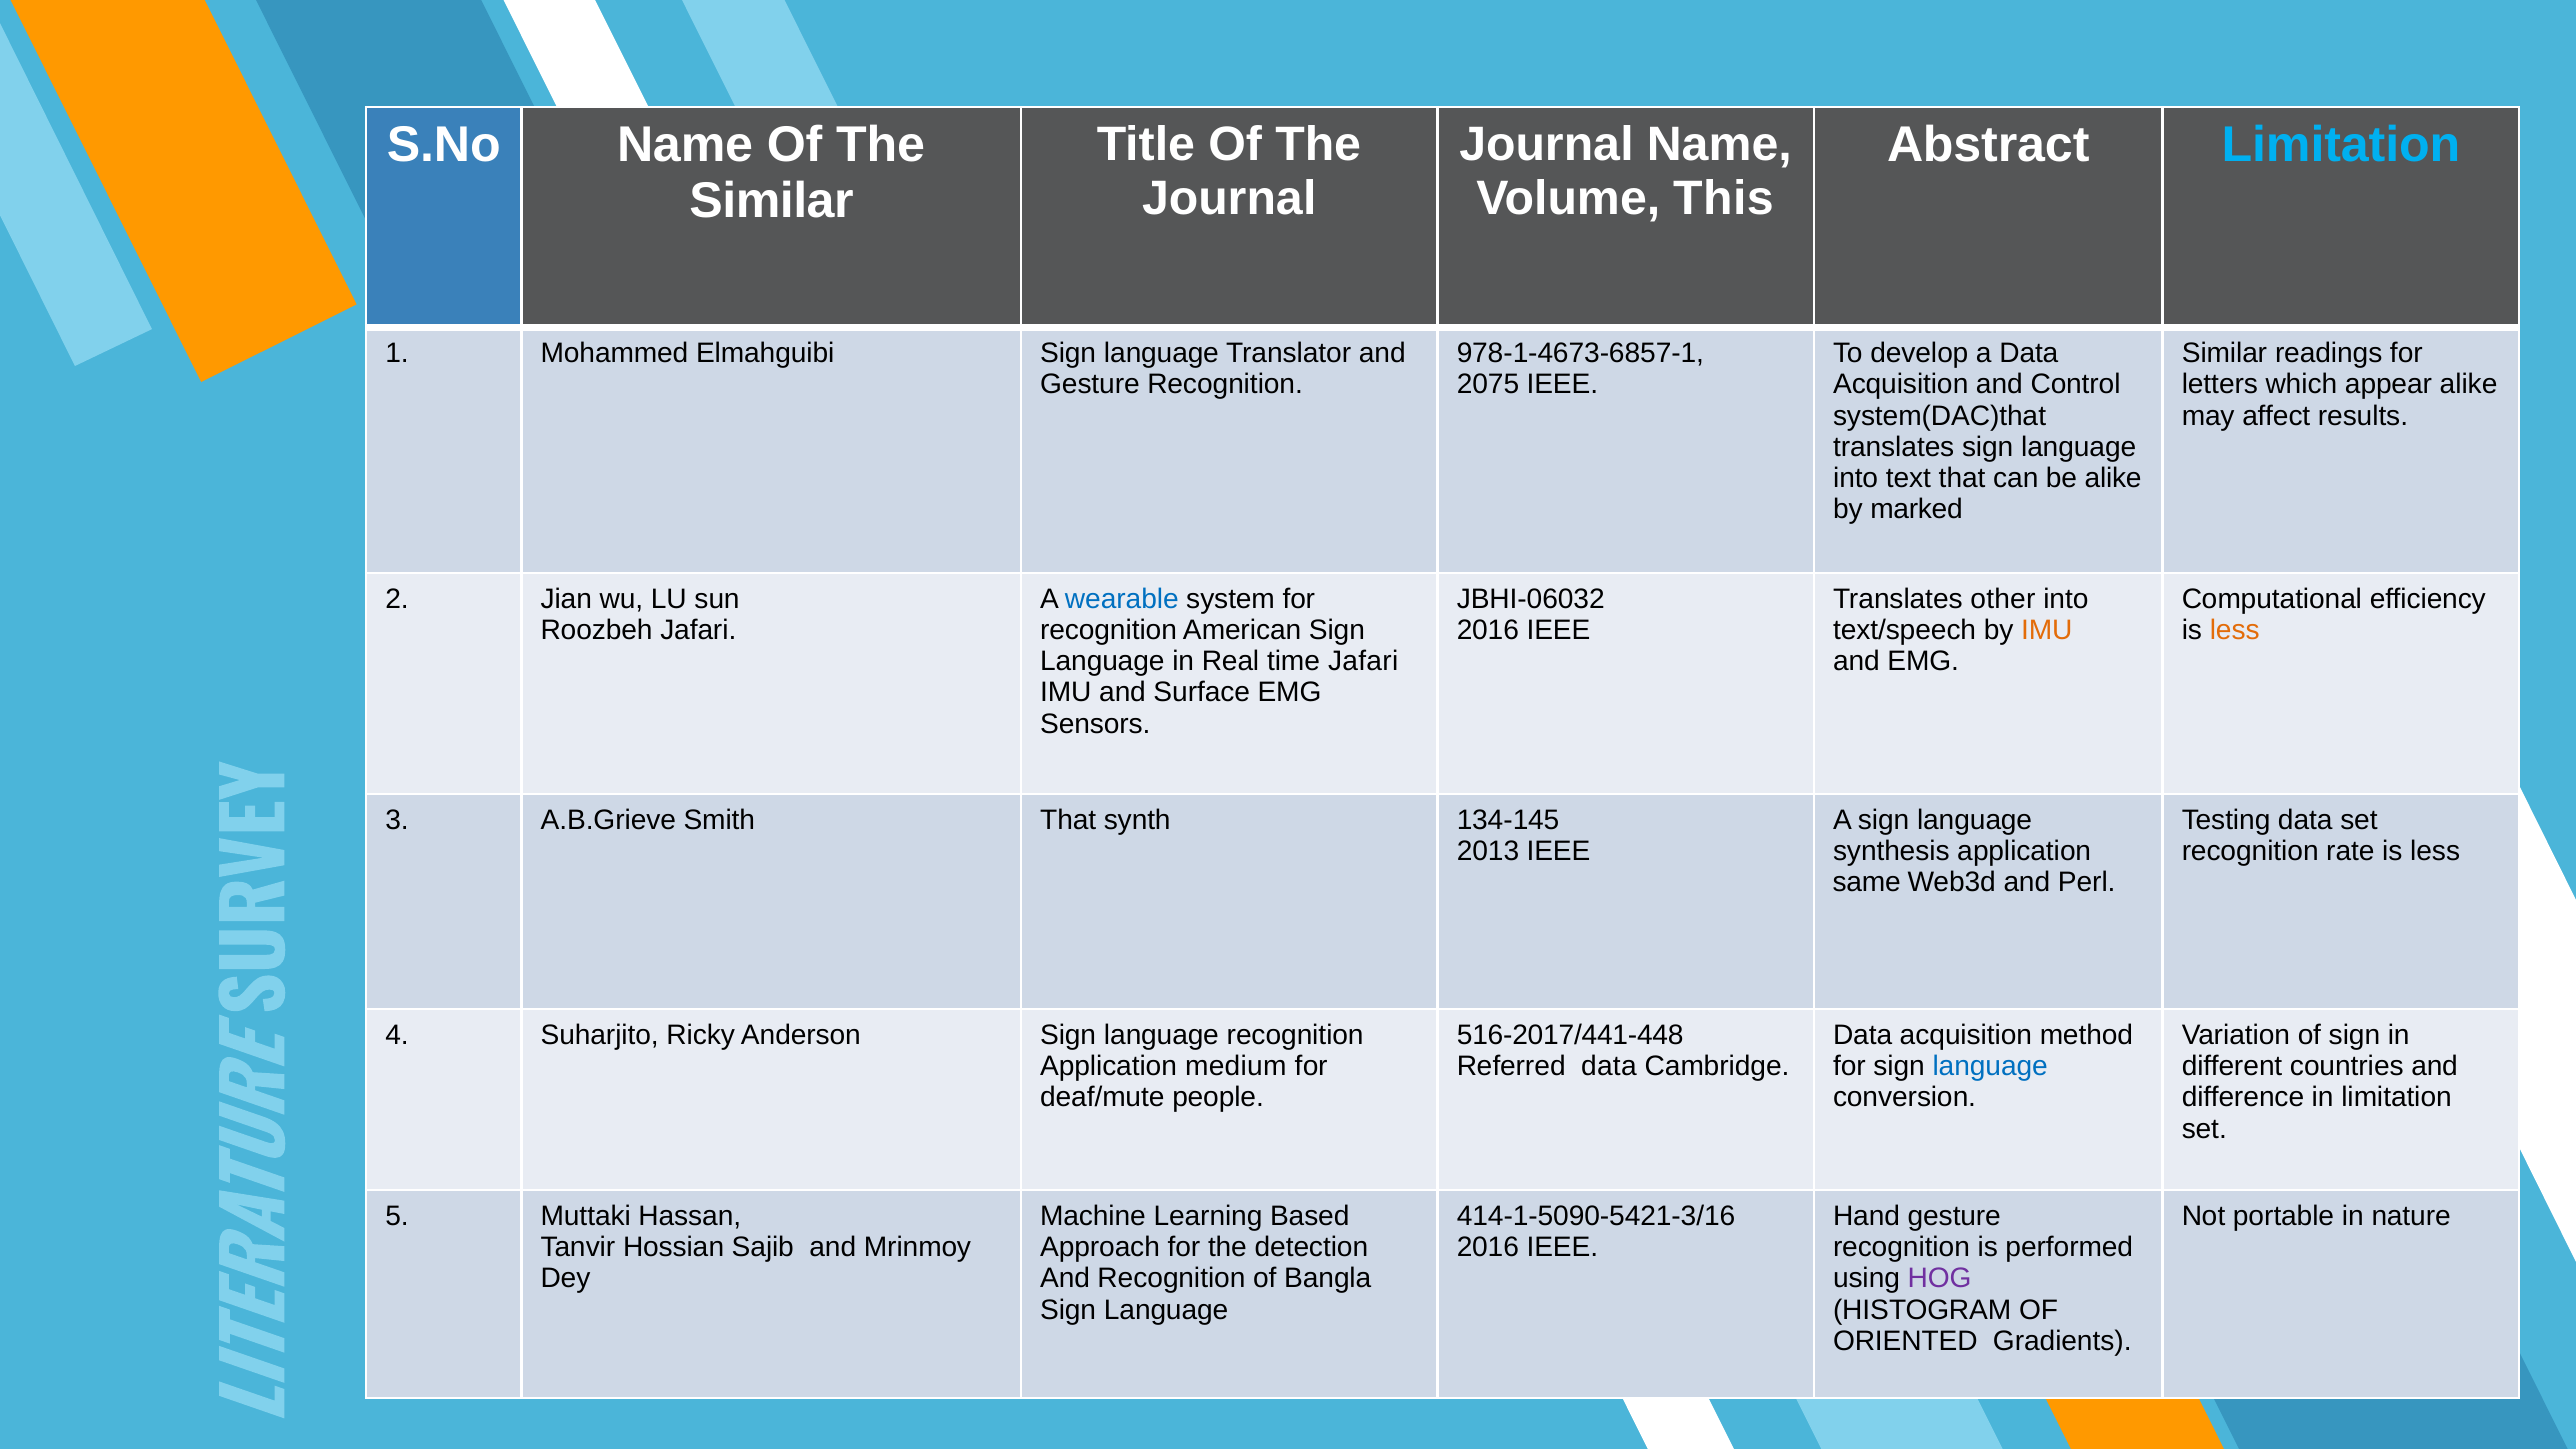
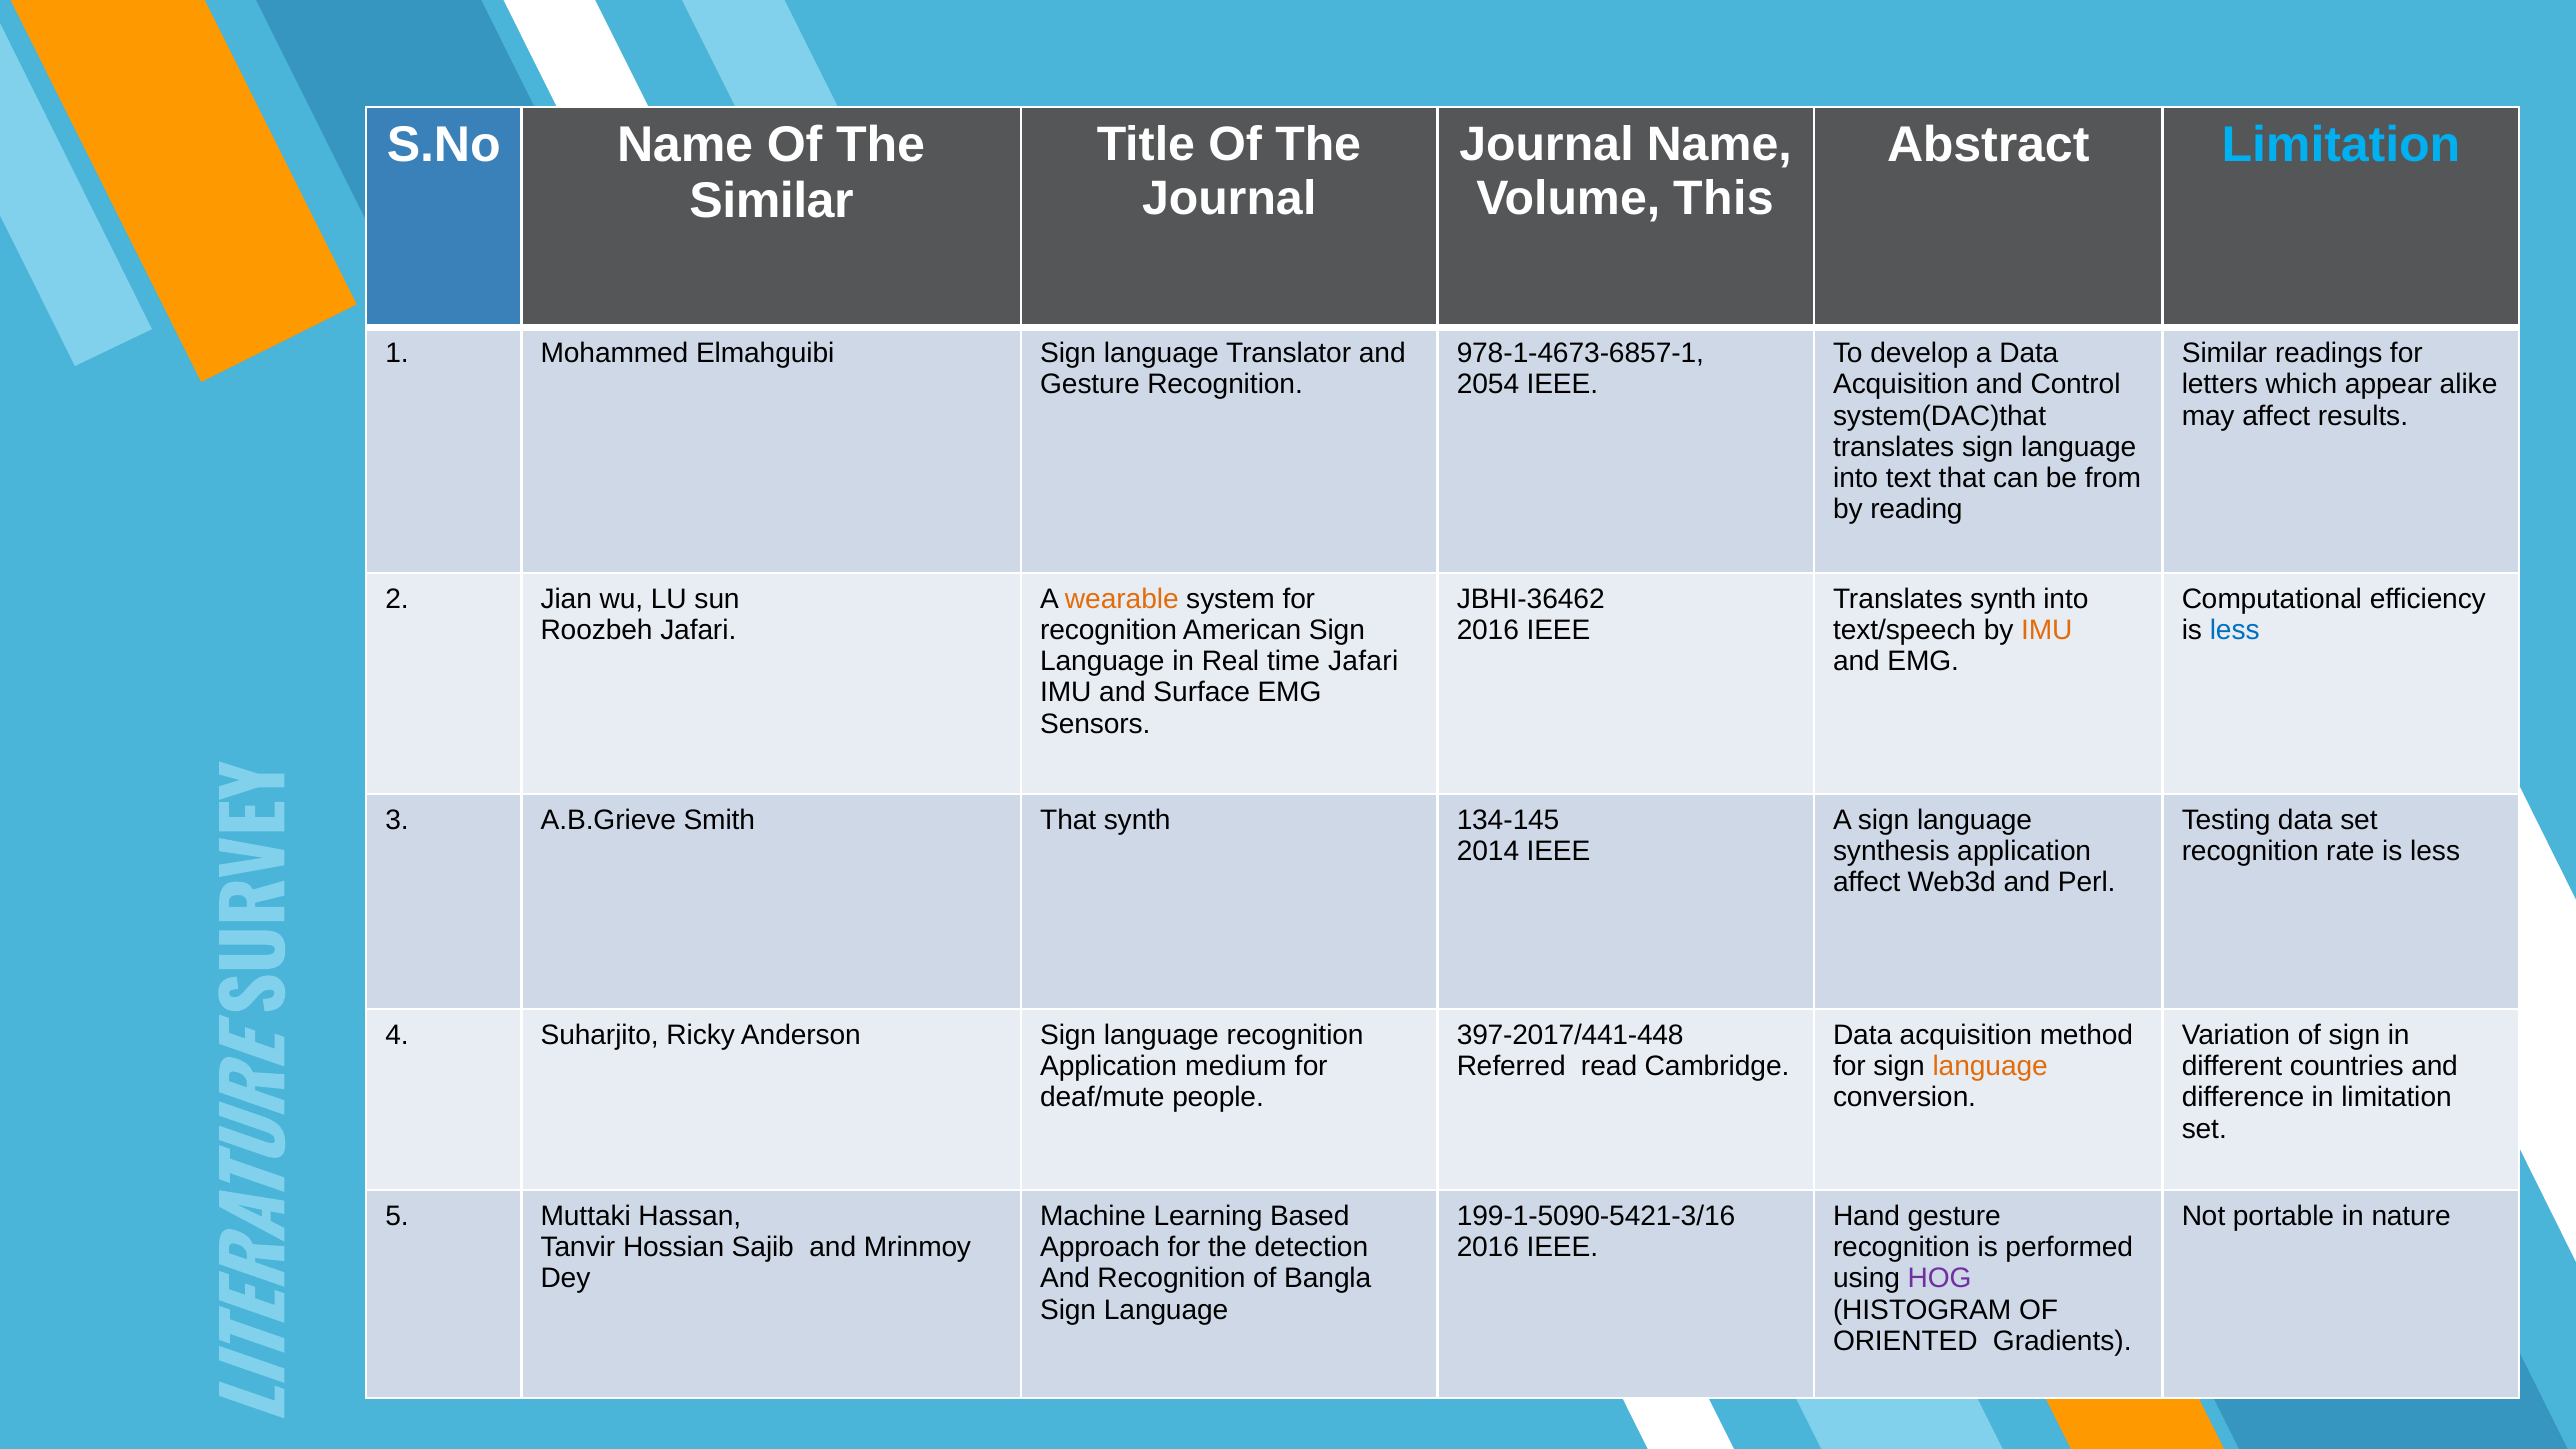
2075: 2075 -> 2054
be alike: alike -> from
marked: marked -> reading
wearable colour: blue -> orange
JBHI-06032: JBHI-06032 -> JBHI-36462
Translates other: other -> synth
less at (2235, 630) colour: orange -> blue
2013: 2013 -> 2014
same at (1867, 883): same -> affect
516-2017/441-448: 516-2017/441-448 -> 397-2017/441-448
Referred data: data -> read
language at (1990, 1066) colour: blue -> orange
414-1-5090-5421-3/16: 414-1-5090-5421-3/16 -> 199-1-5090-5421-3/16
